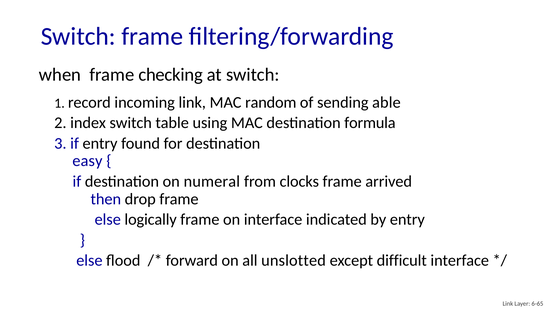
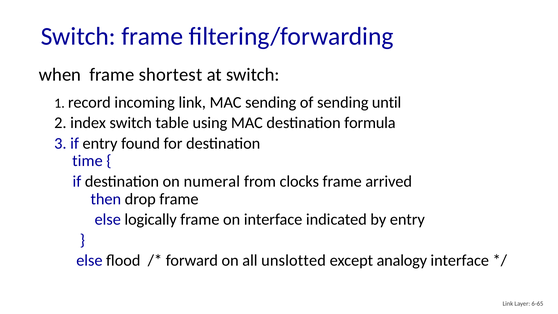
checking: checking -> shortest
MAC random: random -> sending
able: able -> until
easy: easy -> time
difficult: difficult -> analogy
